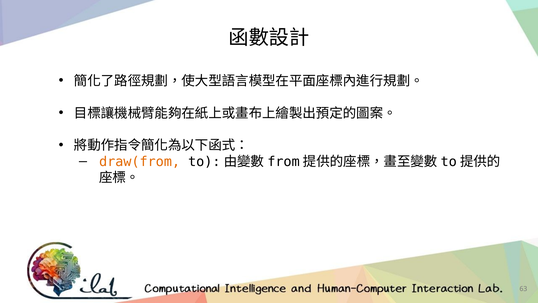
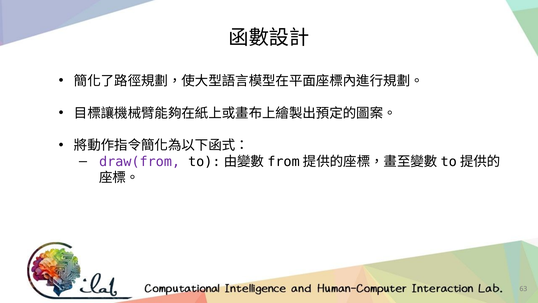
draw(from colour: orange -> purple
